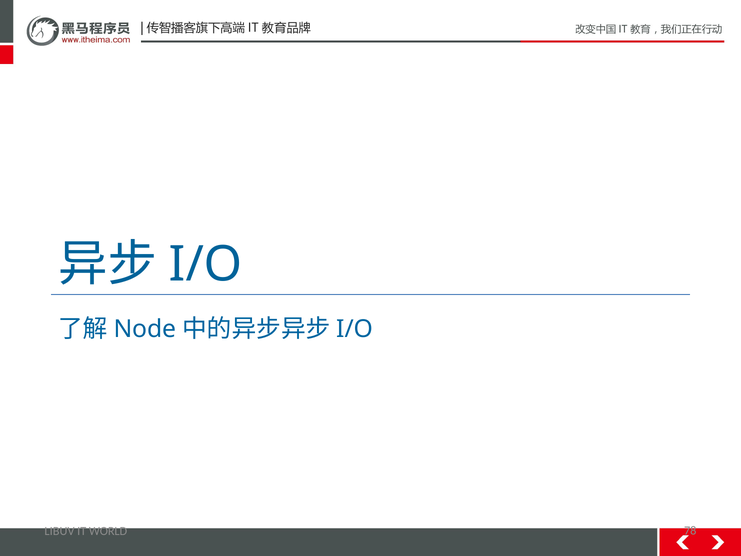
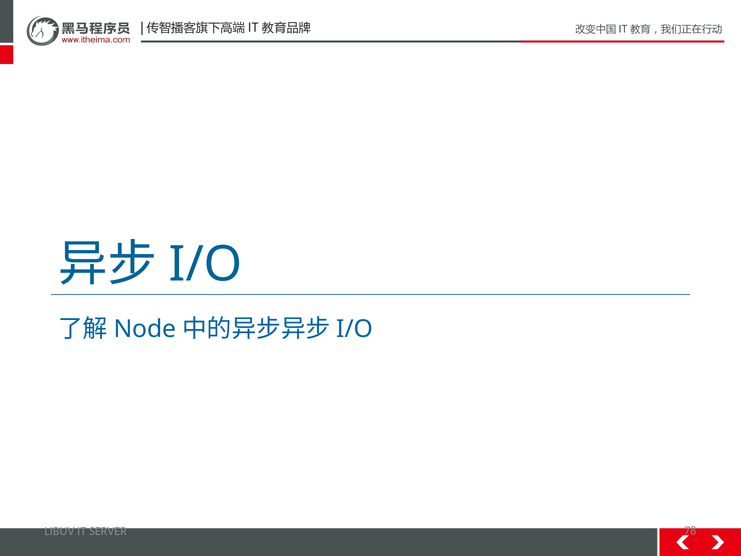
WORLD: WORLD -> SERVER
